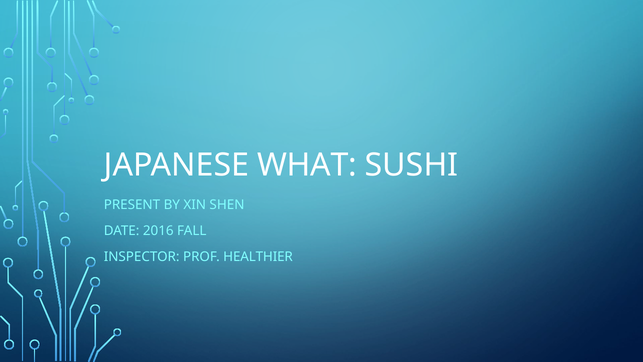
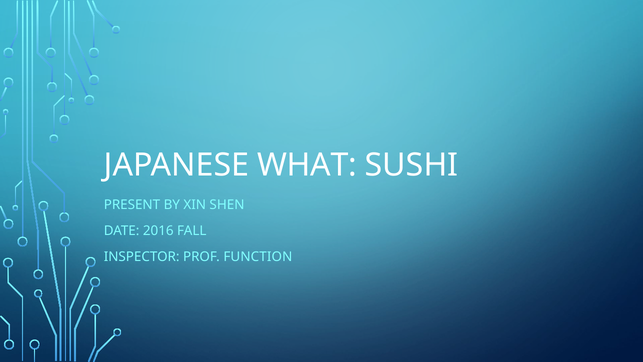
HEALTHIER: HEALTHIER -> FUNCTION
